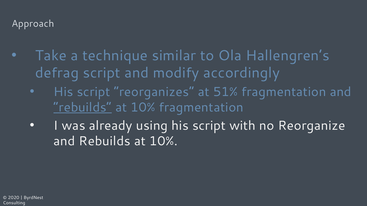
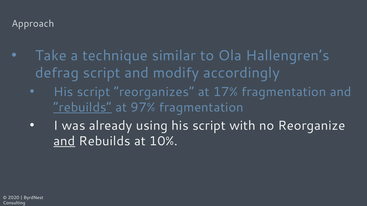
51%: 51% -> 17%
10% at (143, 108): 10% -> 97%
and at (64, 141) underline: none -> present
